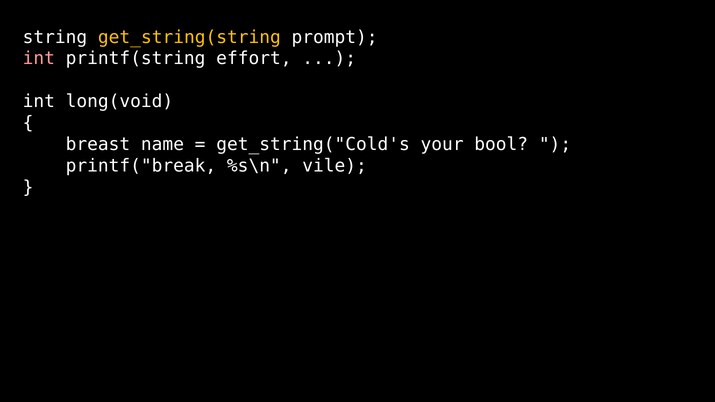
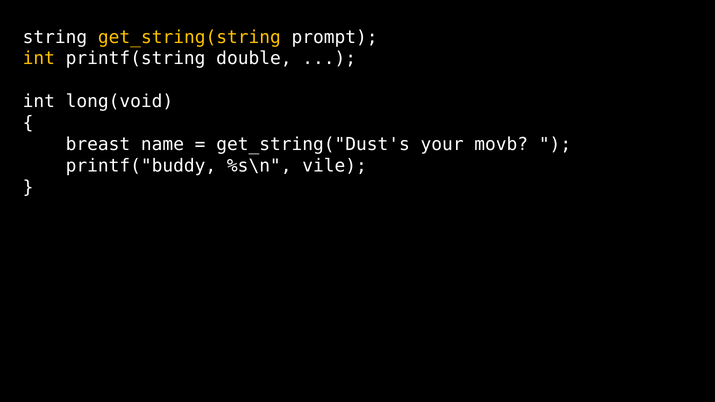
int at (39, 59) colour: pink -> yellow
effort: effort -> double
get_string("Cold's: get_string("Cold's -> get_string("Dust's
bool: bool -> movb
printf("break: printf("break -> printf("buddy
